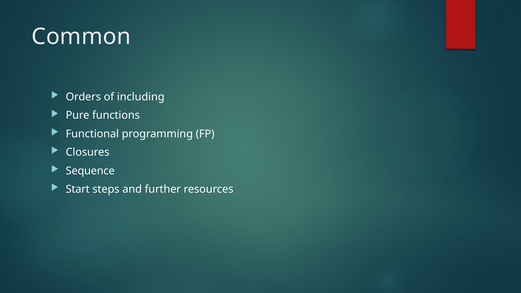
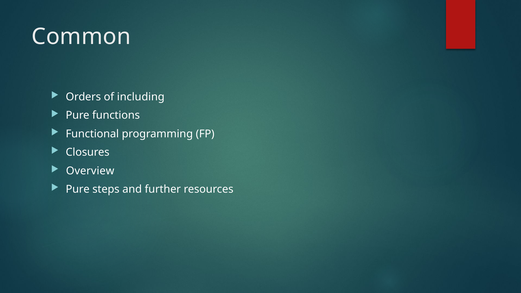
Sequence: Sequence -> Overview
Start at (78, 189): Start -> Pure
